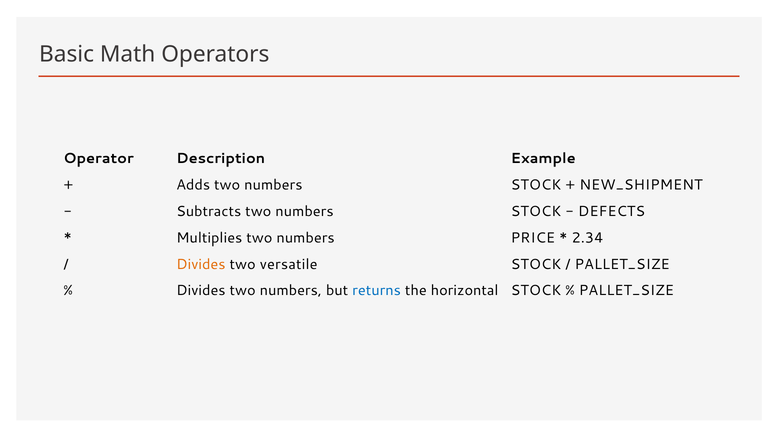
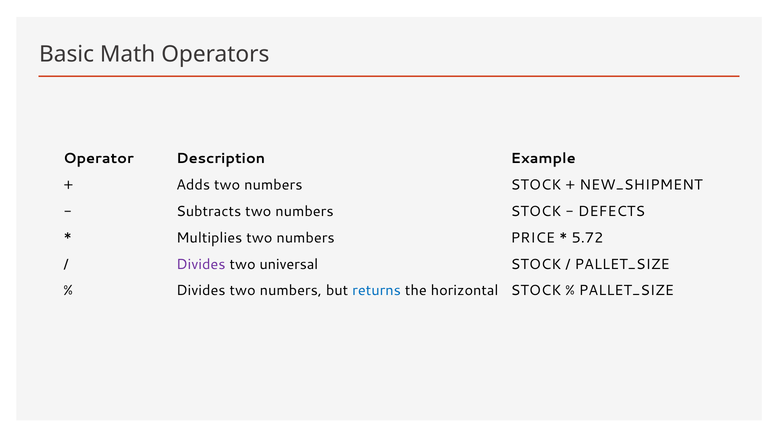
2.34: 2.34 -> 5.72
Divides at (201, 265) colour: orange -> purple
versatile: versatile -> universal
